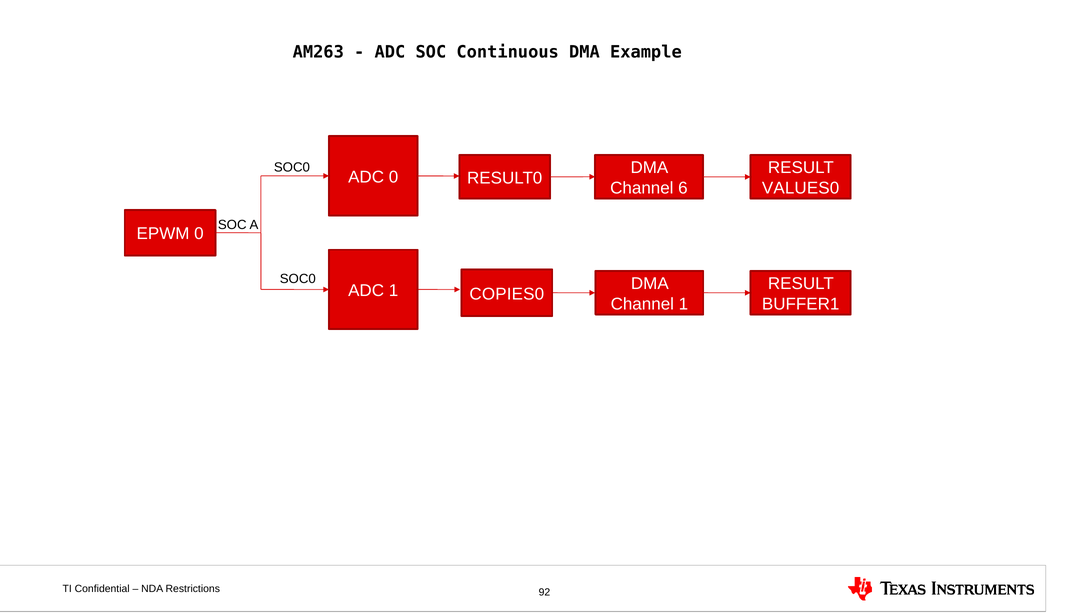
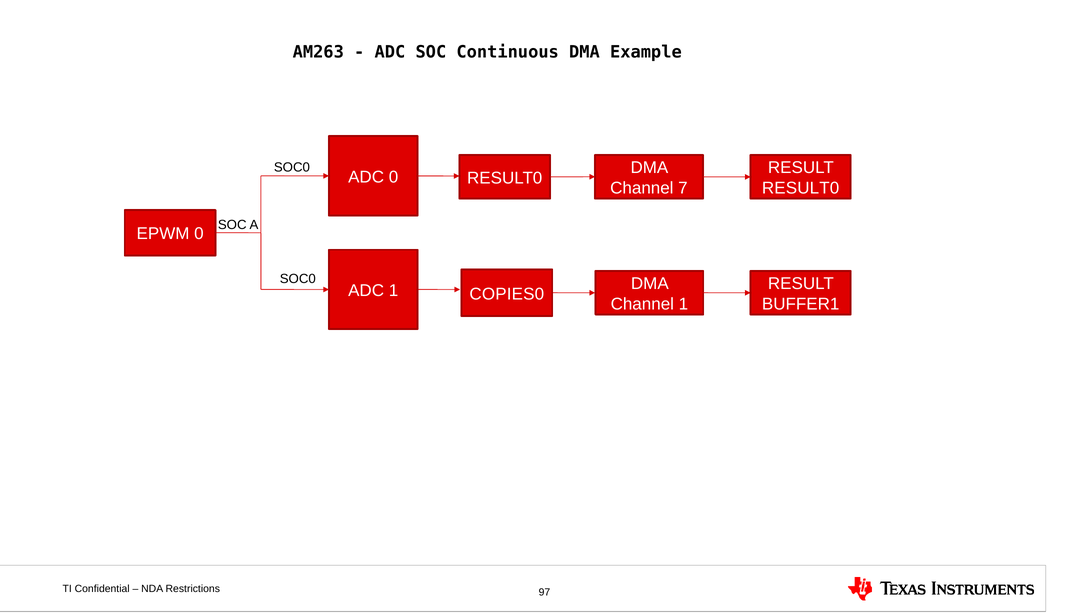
6: 6 -> 7
VALUES0 at (801, 188): VALUES0 -> RESULT0
92: 92 -> 97
